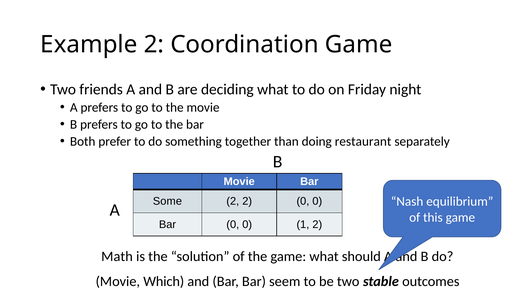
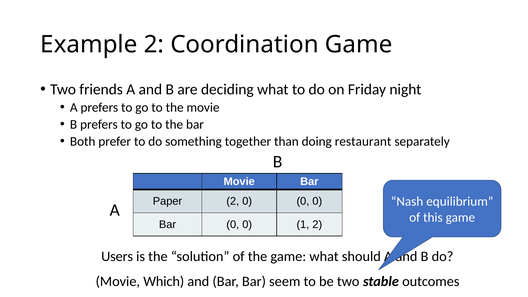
Some: Some -> Paper
2 2: 2 -> 0
Math: Math -> Users
